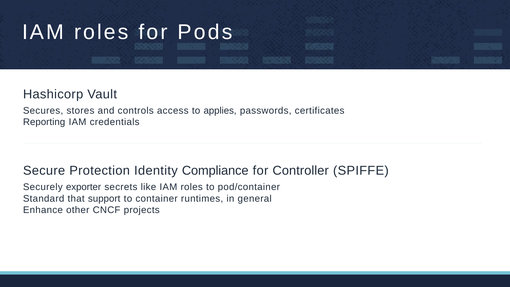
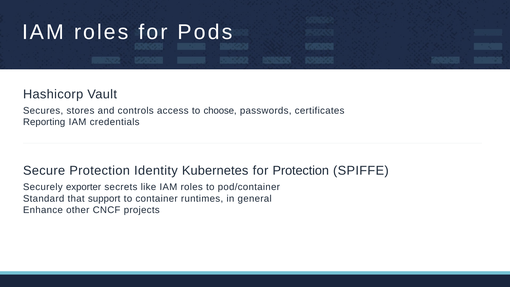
applies: applies -> choose
Compliance: Compliance -> Kubernetes
for Controller: Controller -> Protection
